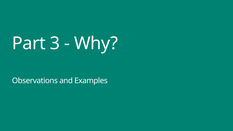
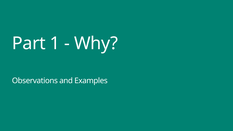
3: 3 -> 1
